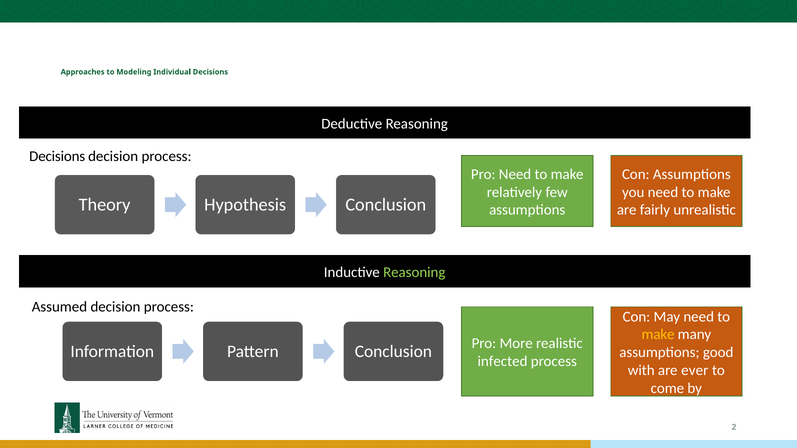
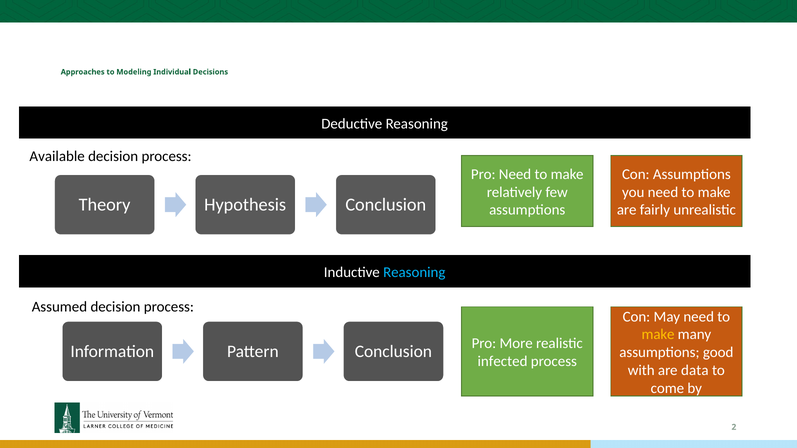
Decisions at (57, 157): Decisions -> Available
Reasoning at (414, 272) colour: light green -> light blue
ever: ever -> data
